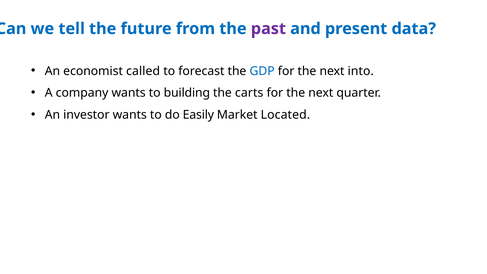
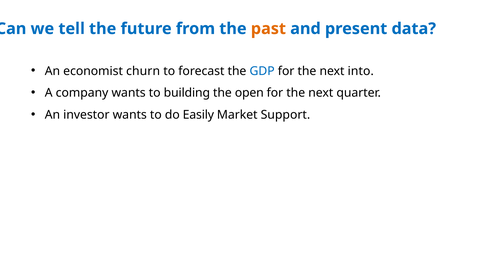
past colour: purple -> orange
called: called -> churn
carts: carts -> open
Located: Located -> Support
